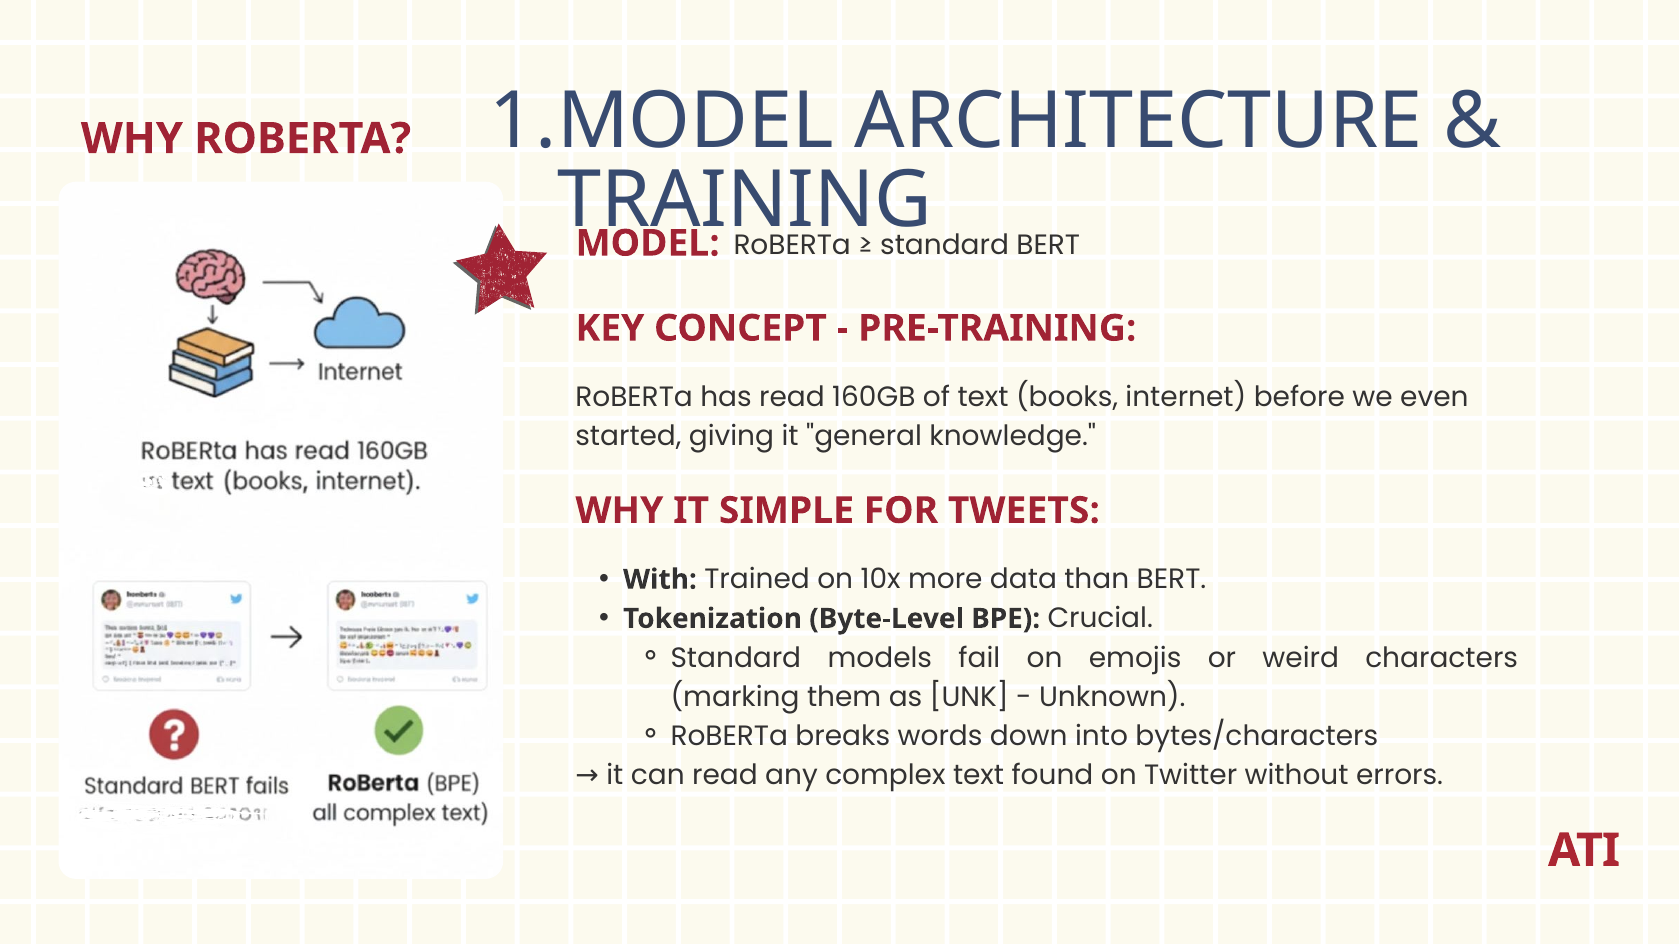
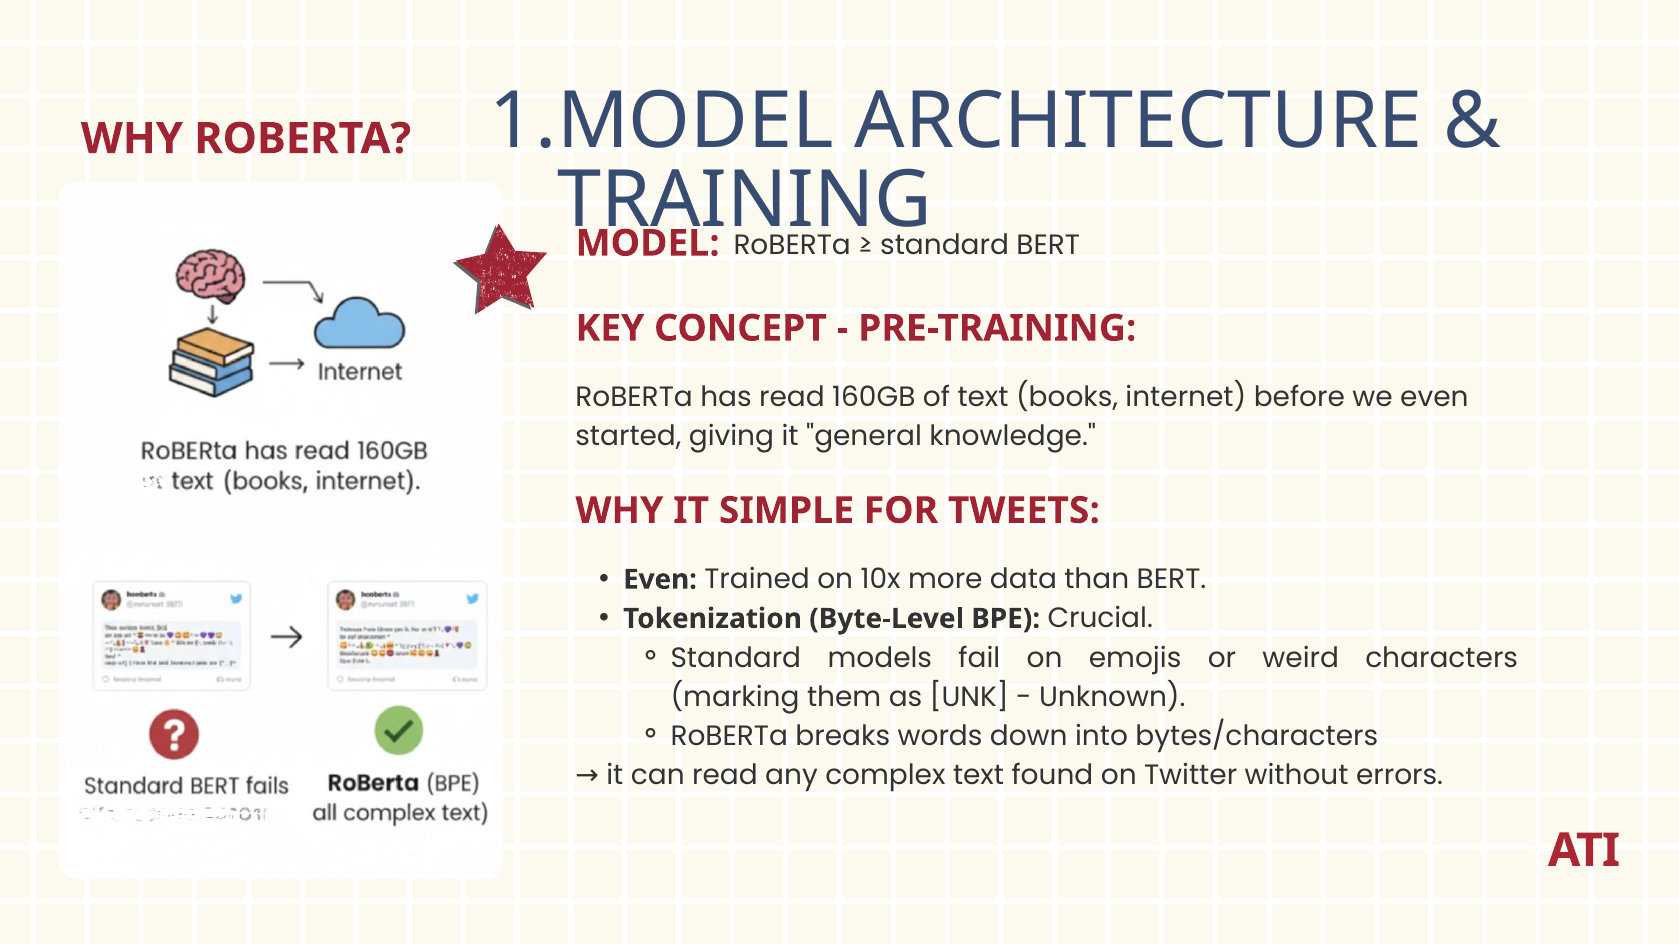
With at (660, 580): With -> Even
